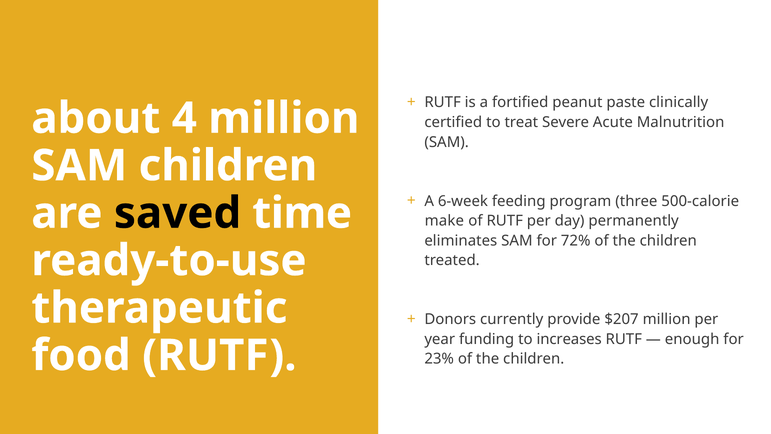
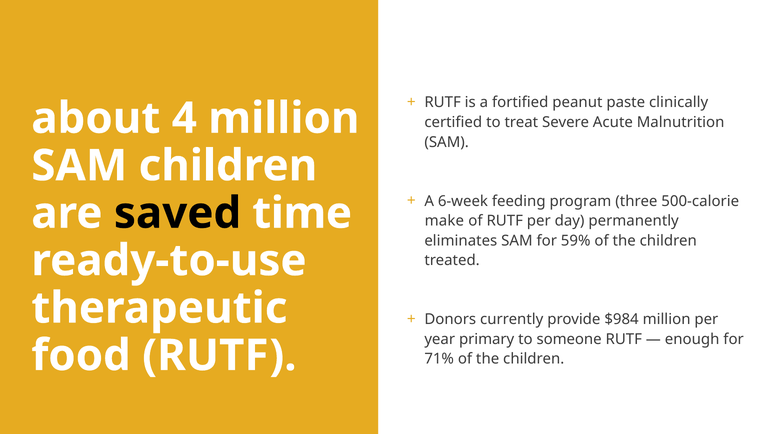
72%: 72% -> 59%
$207: $207 -> $984
funding: funding -> primary
increases: increases -> someone
23%: 23% -> 71%
